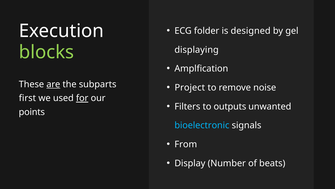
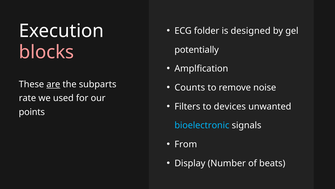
blocks colour: light green -> pink
displaying: displaying -> potentially
Project: Project -> Counts
first: first -> rate
for underline: present -> none
outputs: outputs -> devices
